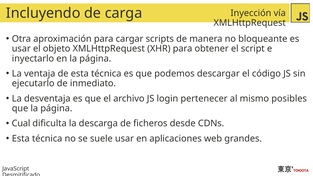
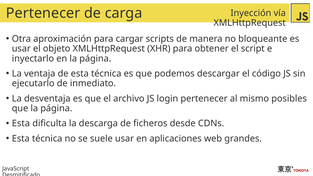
Incluyendo at (43, 13): Incluyendo -> Pertenecer
Cual at (21, 123): Cual -> Esta
